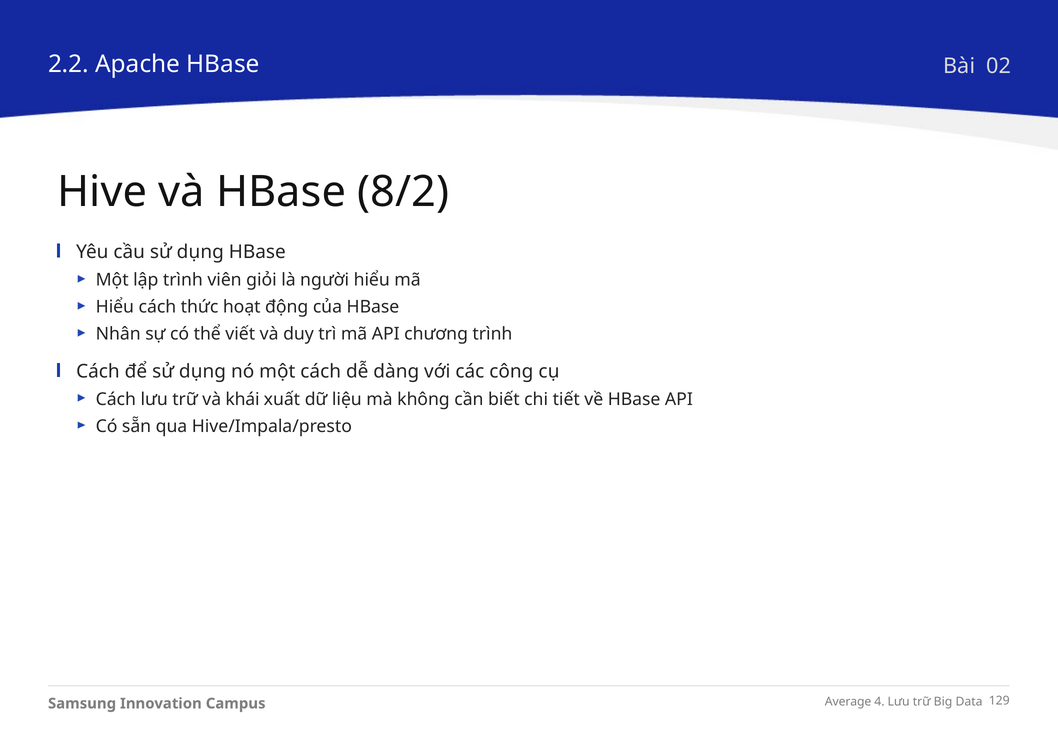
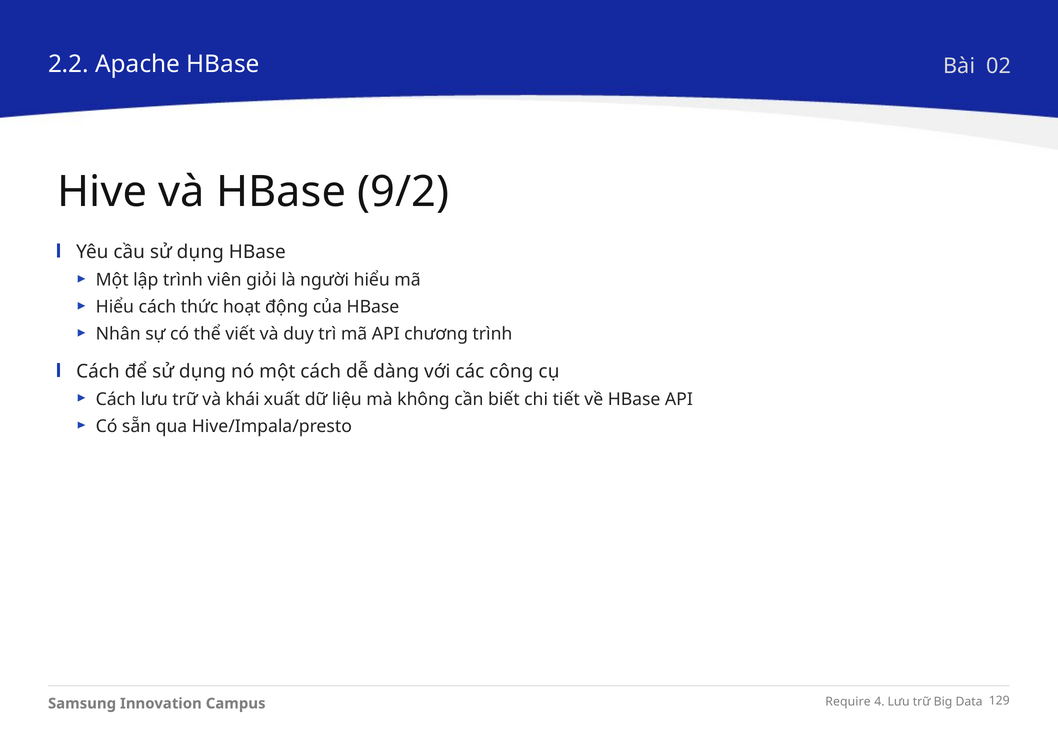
8/2: 8/2 -> 9/2
Average: Average -> Require
